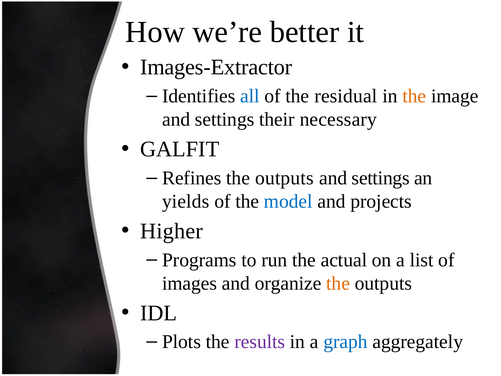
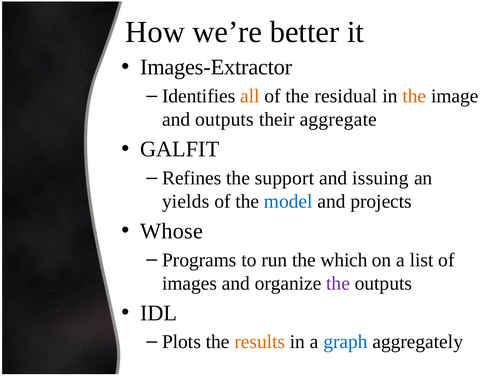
all colour: blue -> orange
settings at (225, 119): settings -> outputs
necessary: necessary -> aggregate
Refines the outputs: outputs -> support
settings at (381, 178): settings -> issuing
Higher: Higher -> Whose
actual: actual -> which
the at (338, 283) colour: orange -> purple
results colour: purple -> orange
